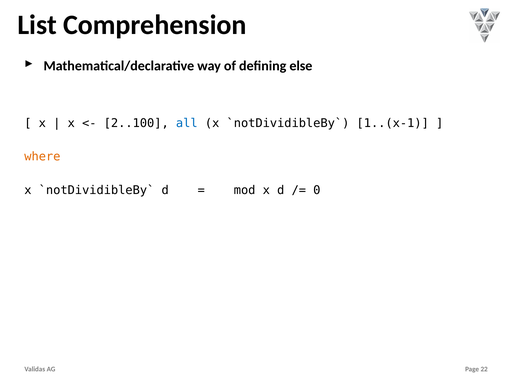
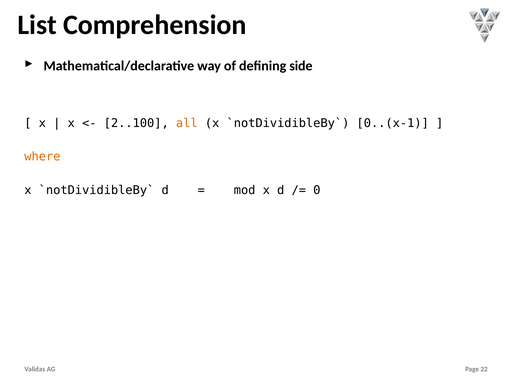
else: else -> side
all colour: blue -> orange
1..(x-1: 1..(x-1 -> 0..(x-1
